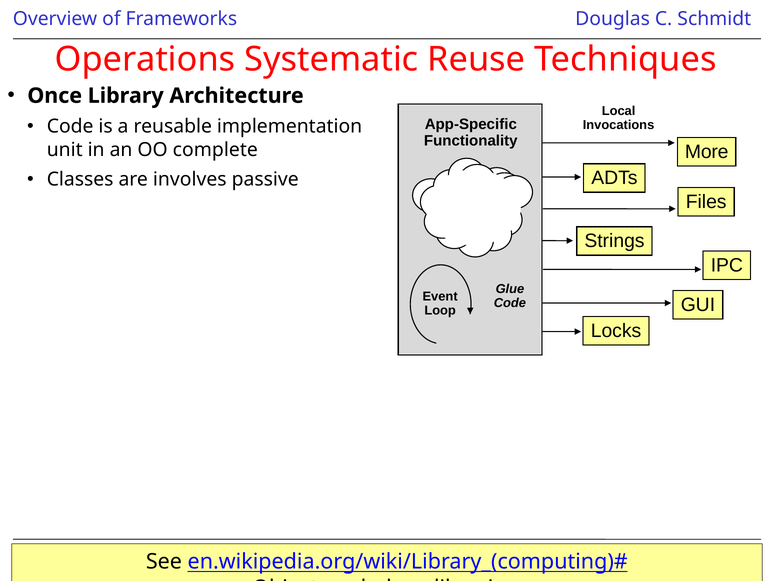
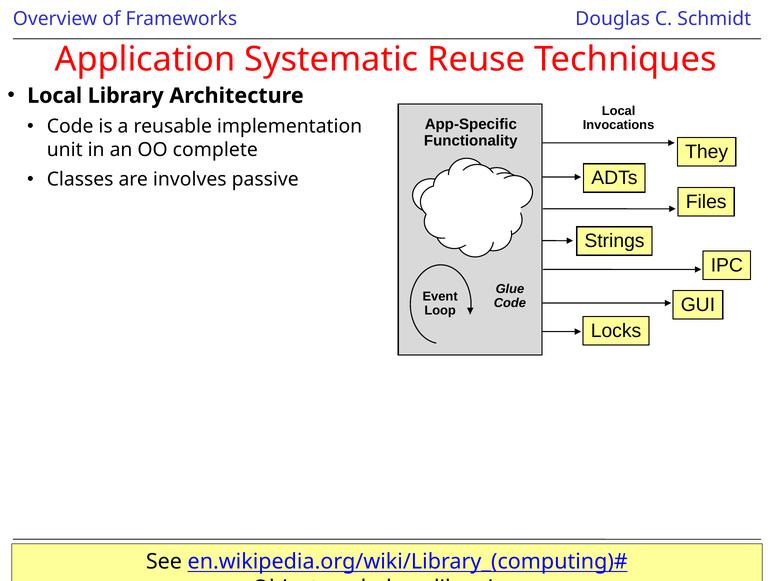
Operations: Operations -> Application
Once at (55, 96): Once -> Local
More: More -> They
